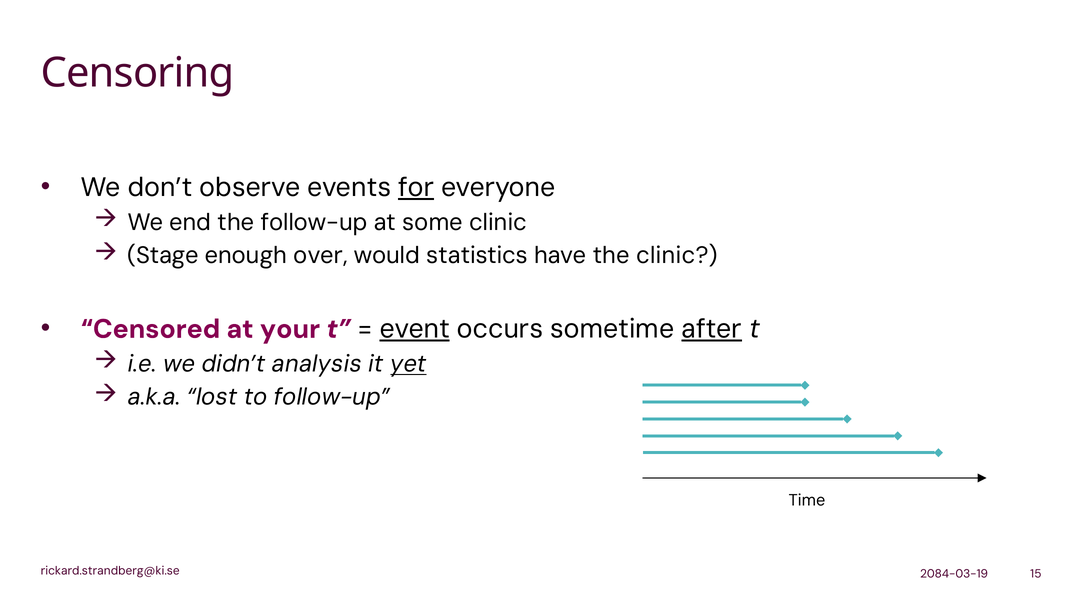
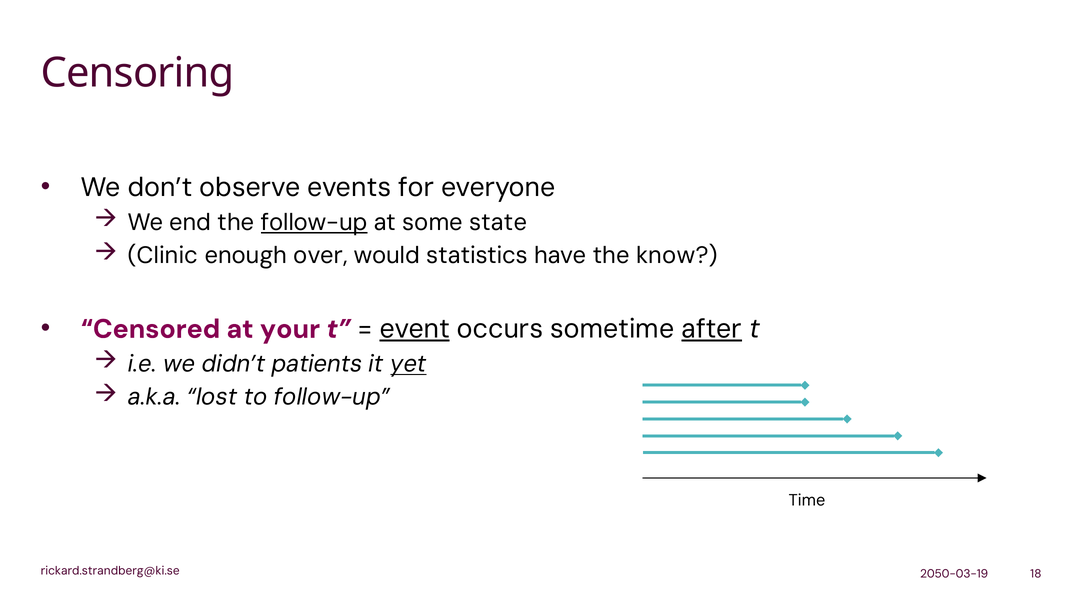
for underline: present -> none
follow-up at (314, 223) underline: none -> present
some clinic: clinic -> state
Stage: Stage -> Clinic
the clinic: clinic -> know
analysis: analysis -> patients
15: 15 -> 18
2084-03-19: 2084-03-19 -> 2050-03-19
